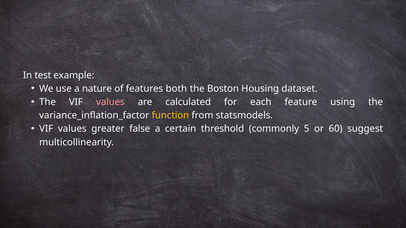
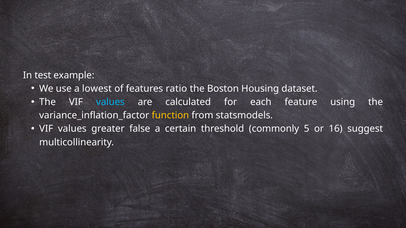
nature: nature -> lowest
both: both -> ratio
values at (110, 102) colour: pink -> light blue
60: 60 -> 16
